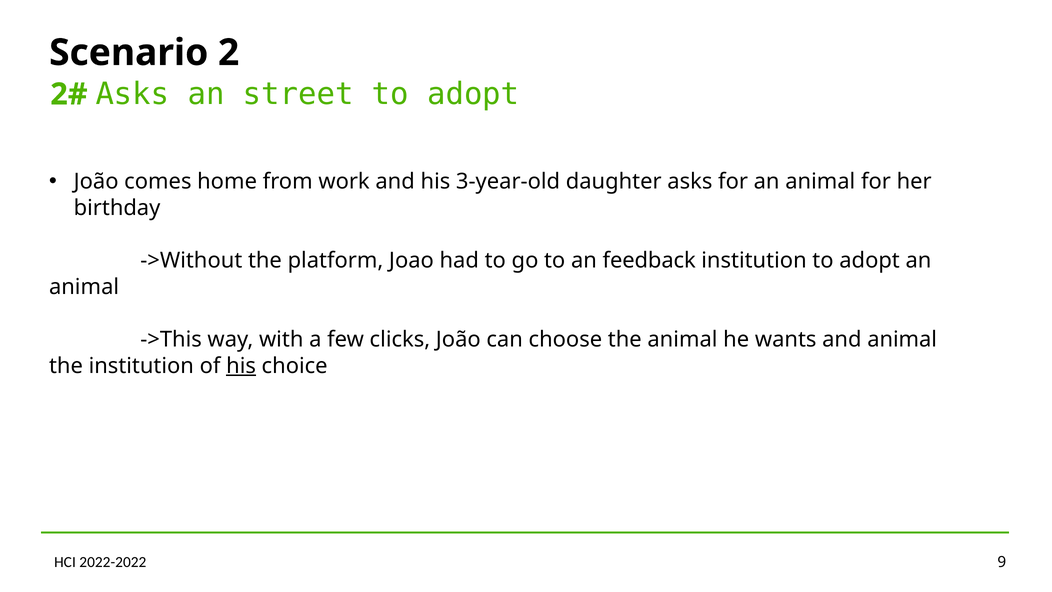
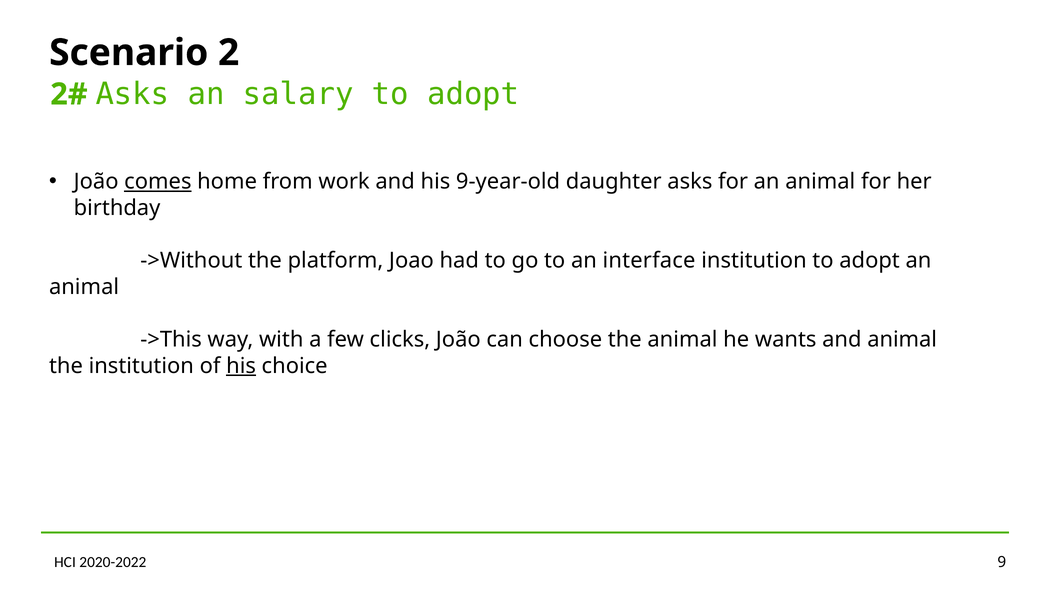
street: street -> salary
comes underline: none -> present
3-year-old: 3-year-old -> 9-year-old
feedback: feedback -> interface
2022-2022: 2022-2022 -> 2020-2022
